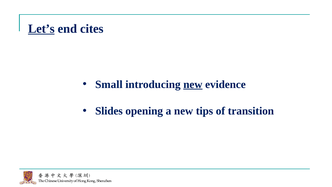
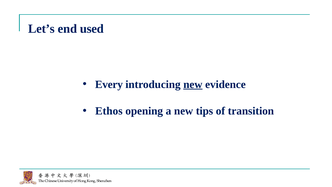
Let’s underline: present -> none
cites: cites -> used
Small: Small -> Every
Slides: Slides -> Ethos
